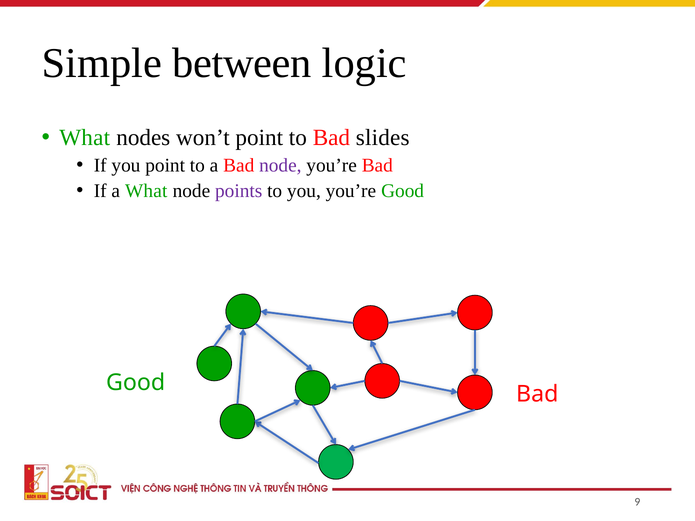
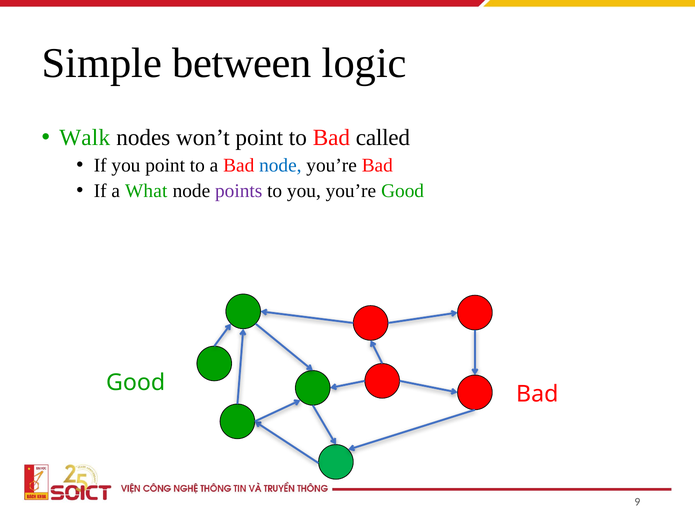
What at (85, 137): What -> Walk
slides: slides -> called
node at (280, 165) colour: purple -> blue
